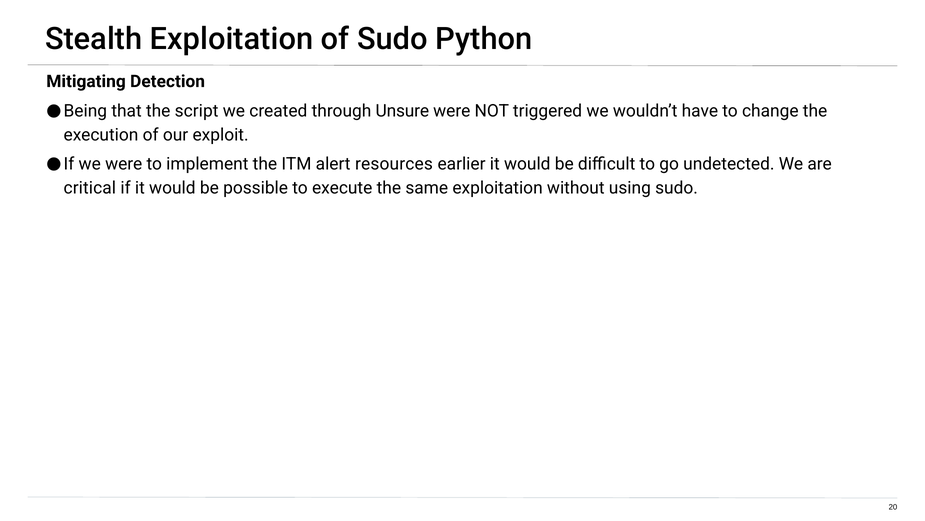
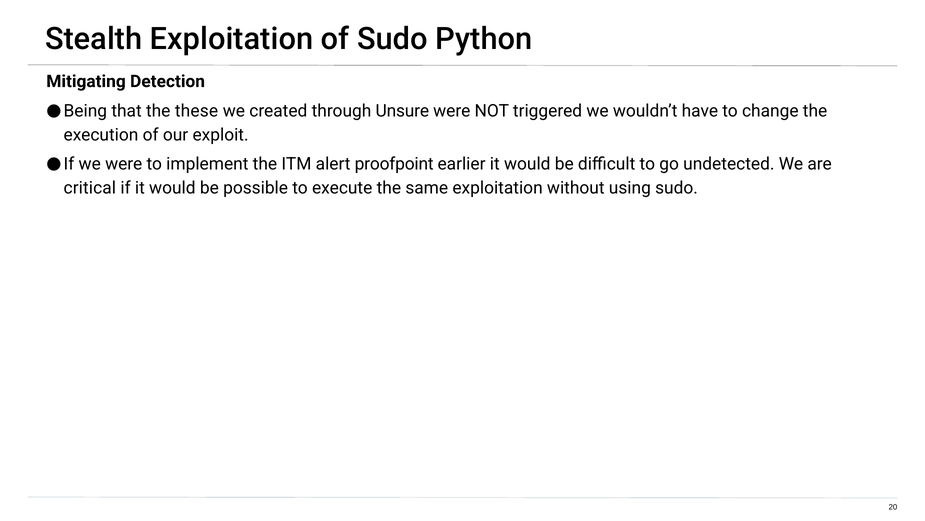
script: script -> these
resources: resources -> proofpoint
